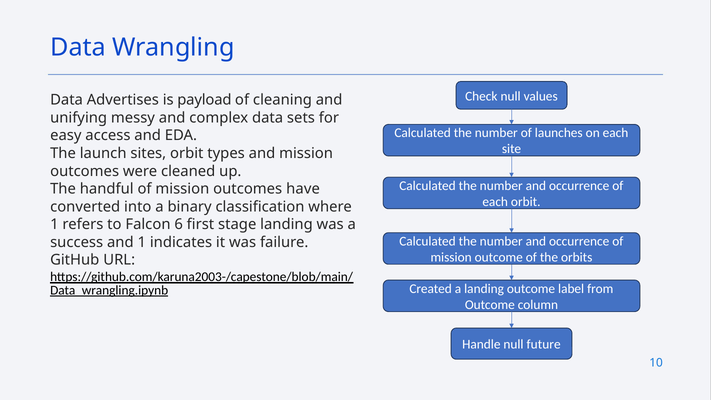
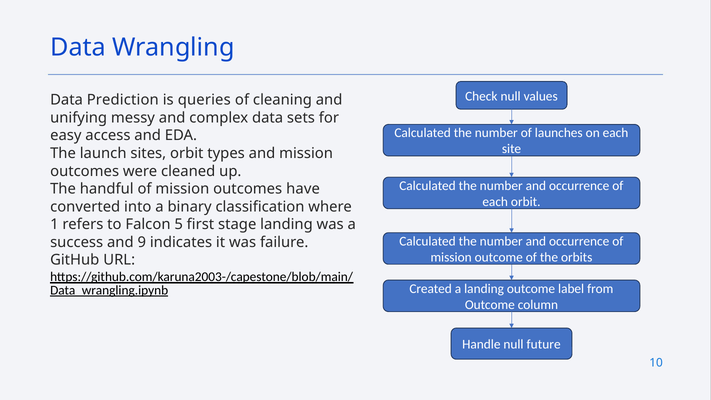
Advertises: Advertises -> Prediction
payload: payload -> queries
6: 6 -> 5
and 1: 1 -> 9
